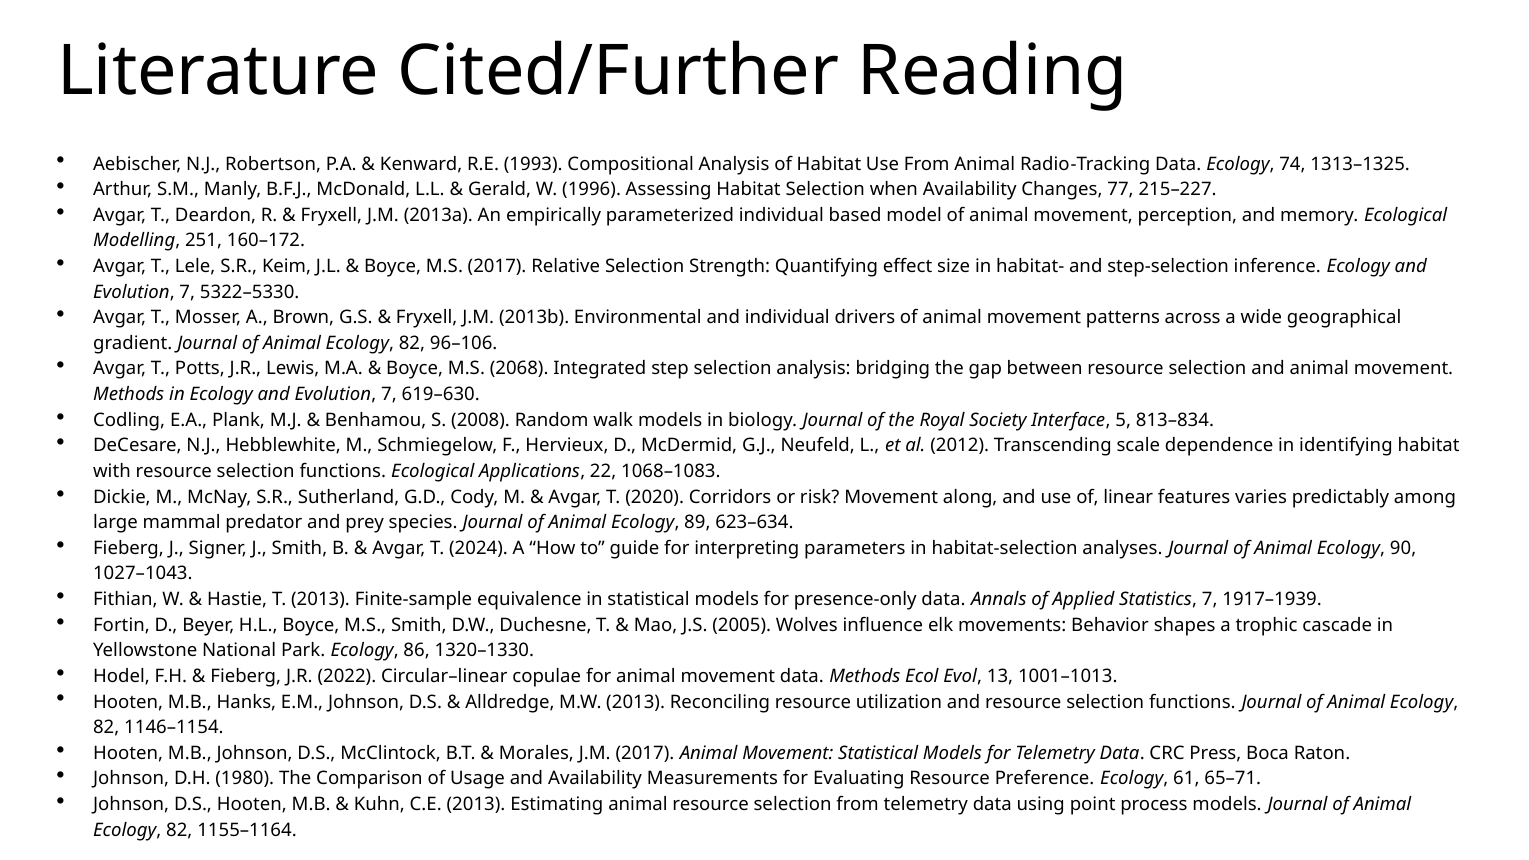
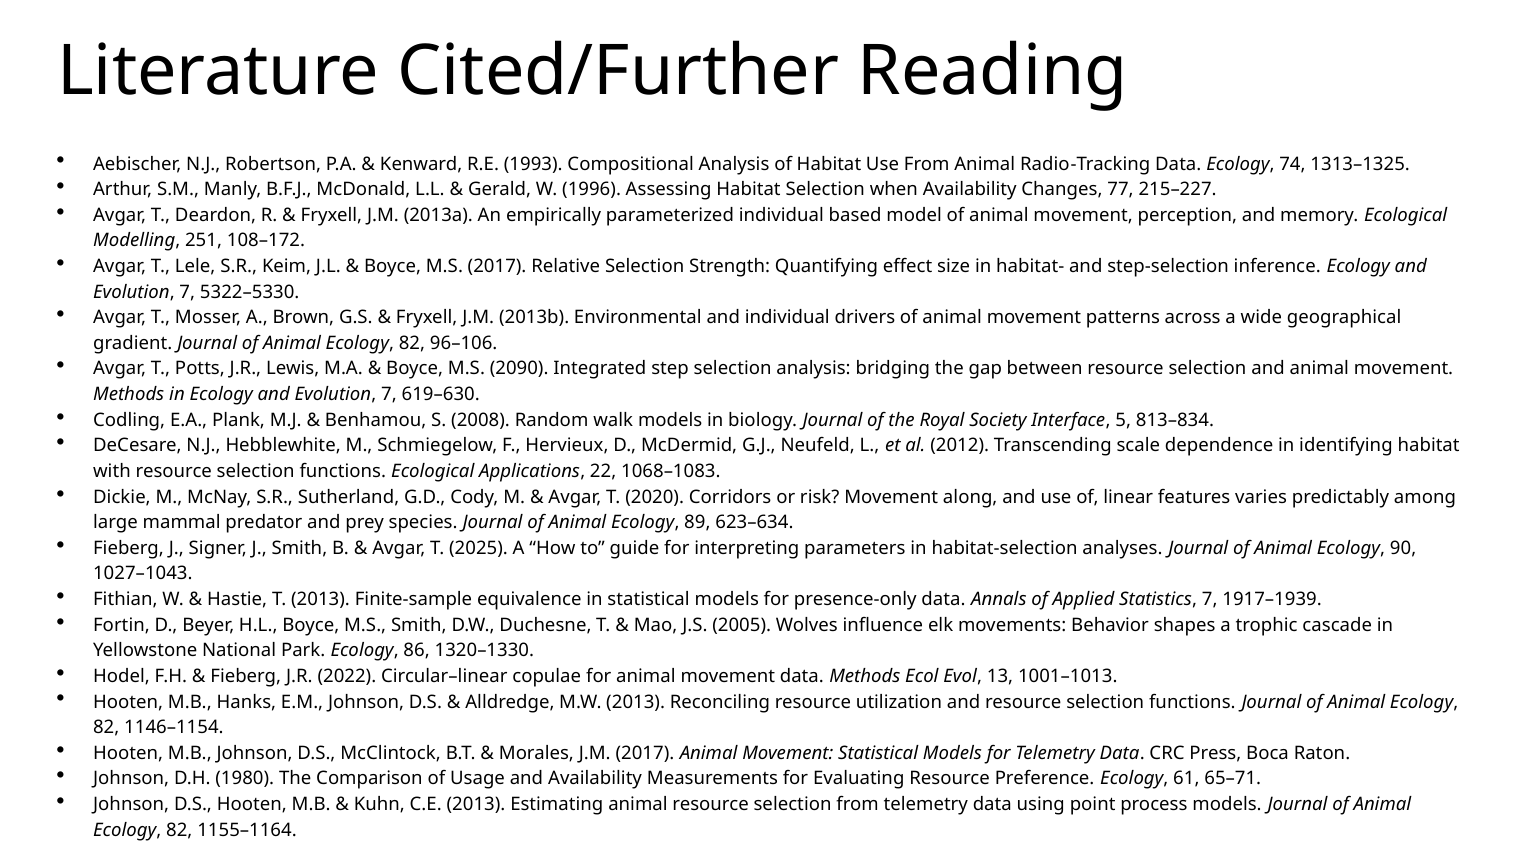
160–172: 160–172 -> 108–172
2068: 2068 -> 2090
2024: 2024 -> 2025
